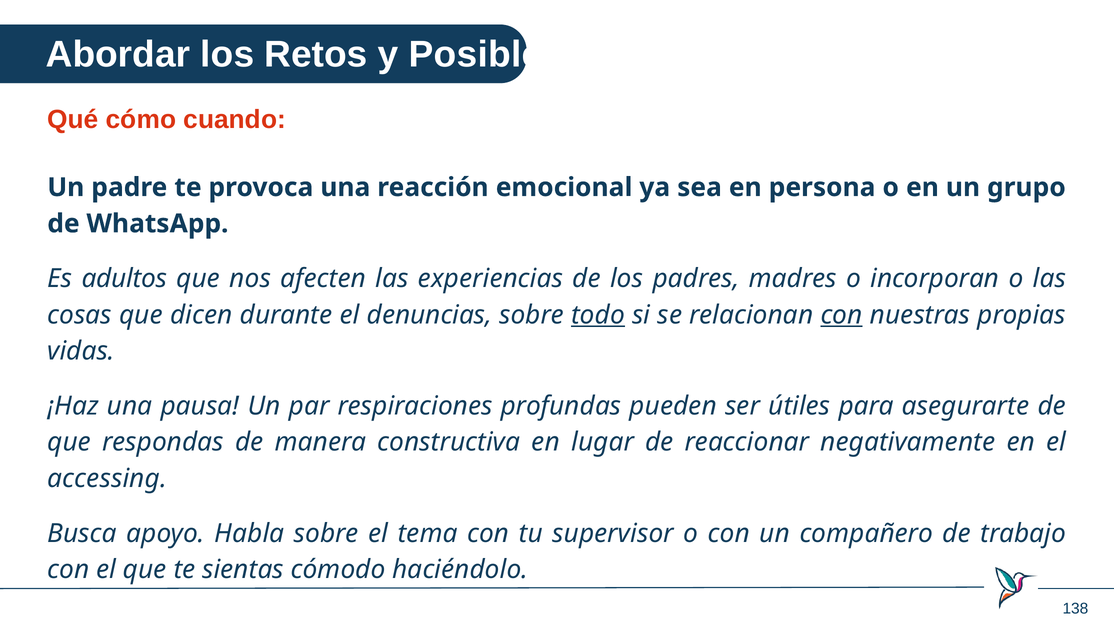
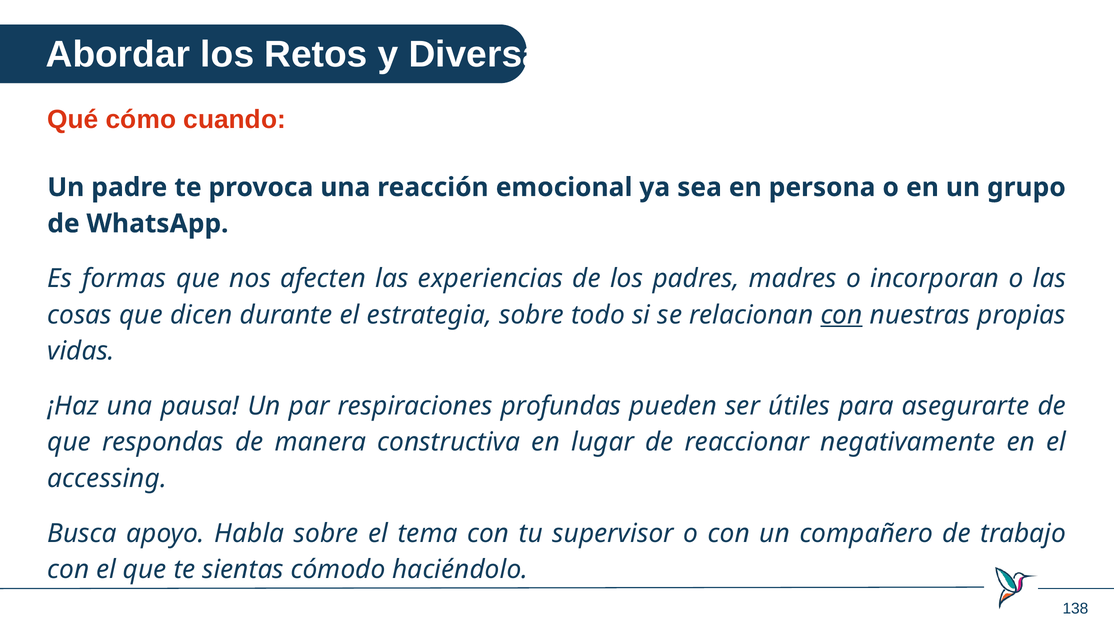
Posibles: Posibles -> Diversas
adultos: adultos -> formas
denuncias: denuncias -> estrategia
todo underline: present -> none
